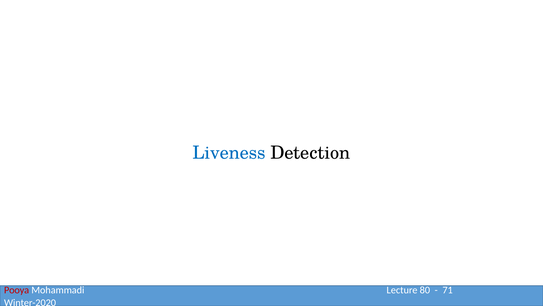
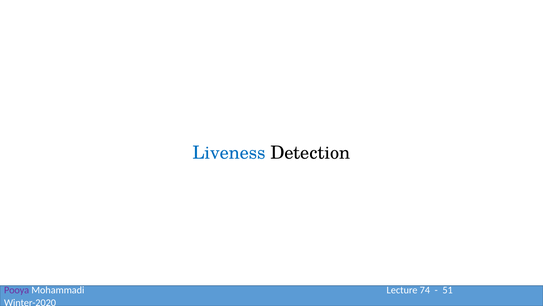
Pooya colour: red -> purple
80: 80 -> 74
71: 71 -> 51
